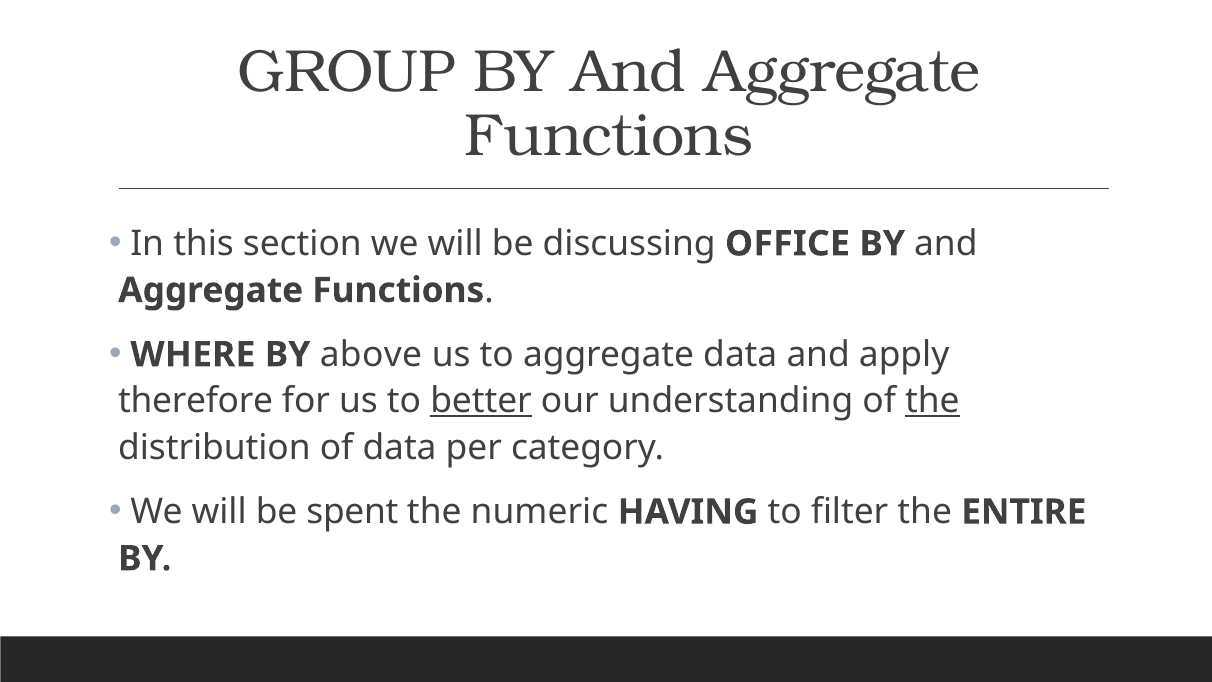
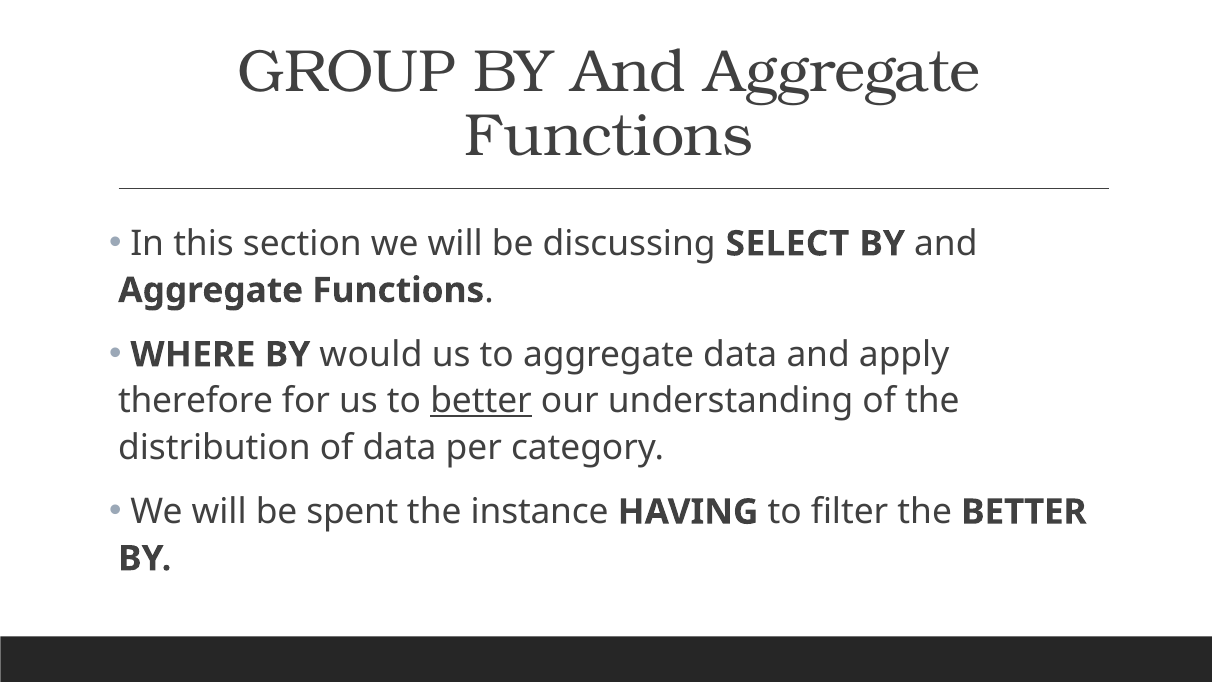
OFFICE: OFFICE -> SELECT
above: above -> would
the at (932, 401) underline: present -> none
numeric: numeric -> instance
the ENTIRE: ENTIRE -> BETTER
